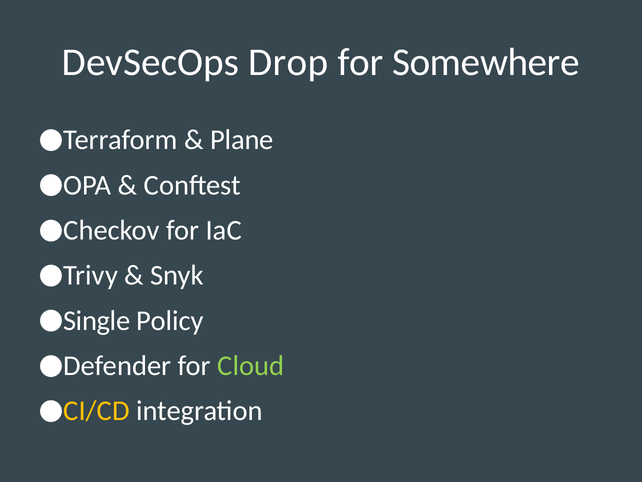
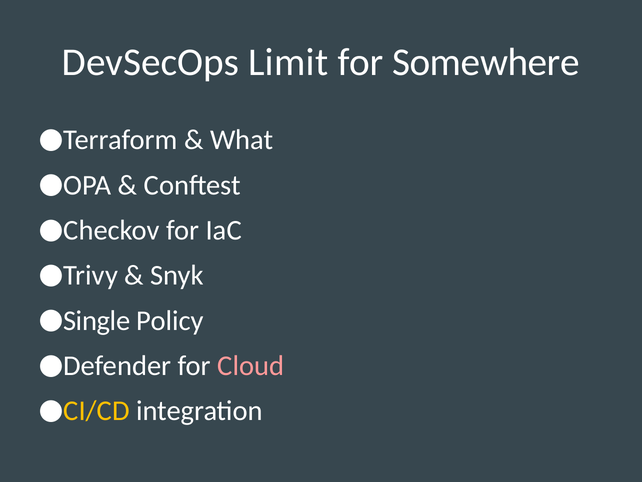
Drop: Drop -> Limit
Plane: Plane -> What
Cloud colour: light green -> pink
